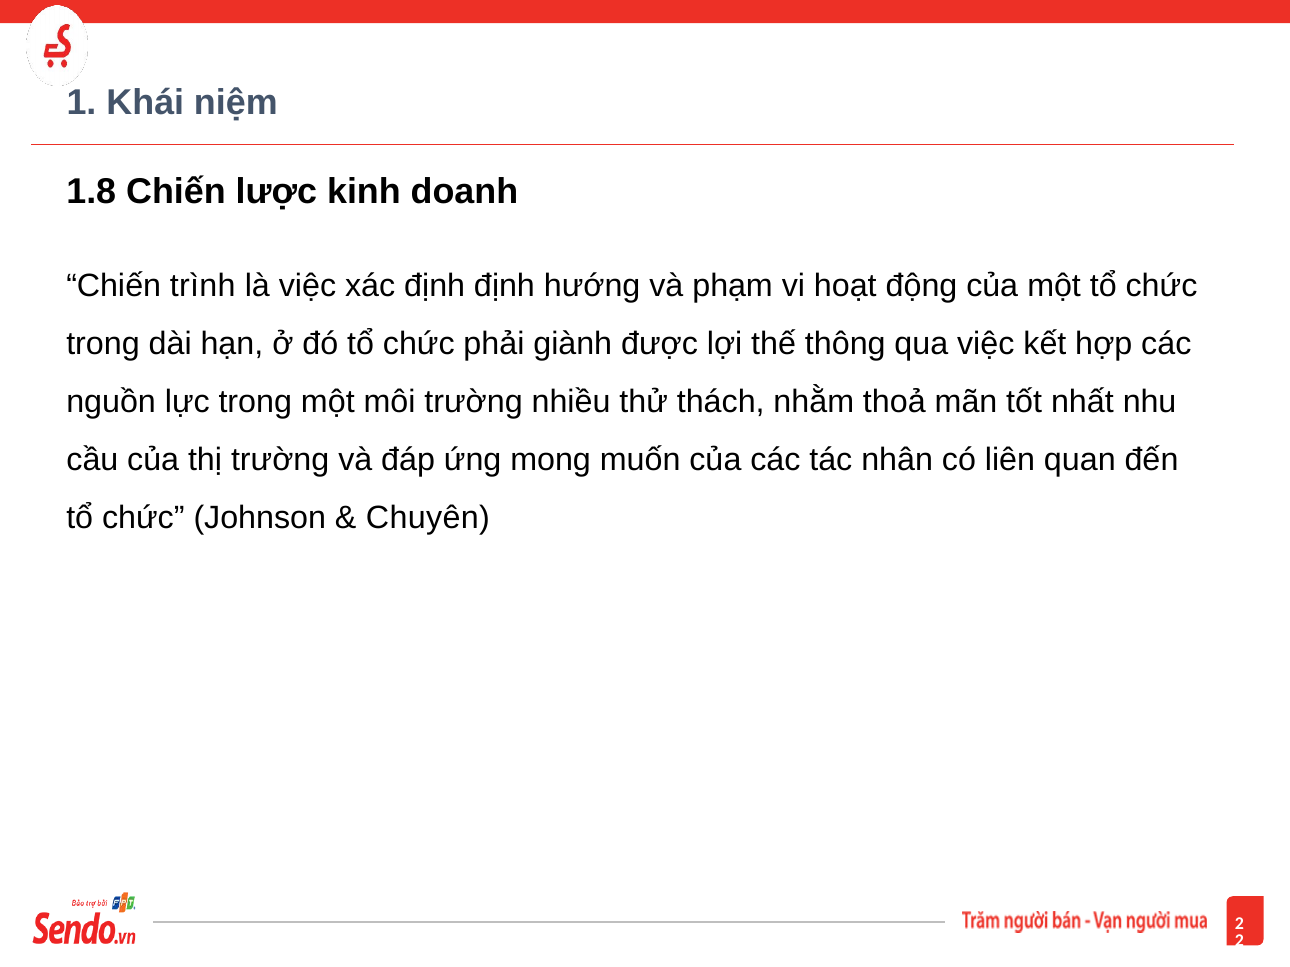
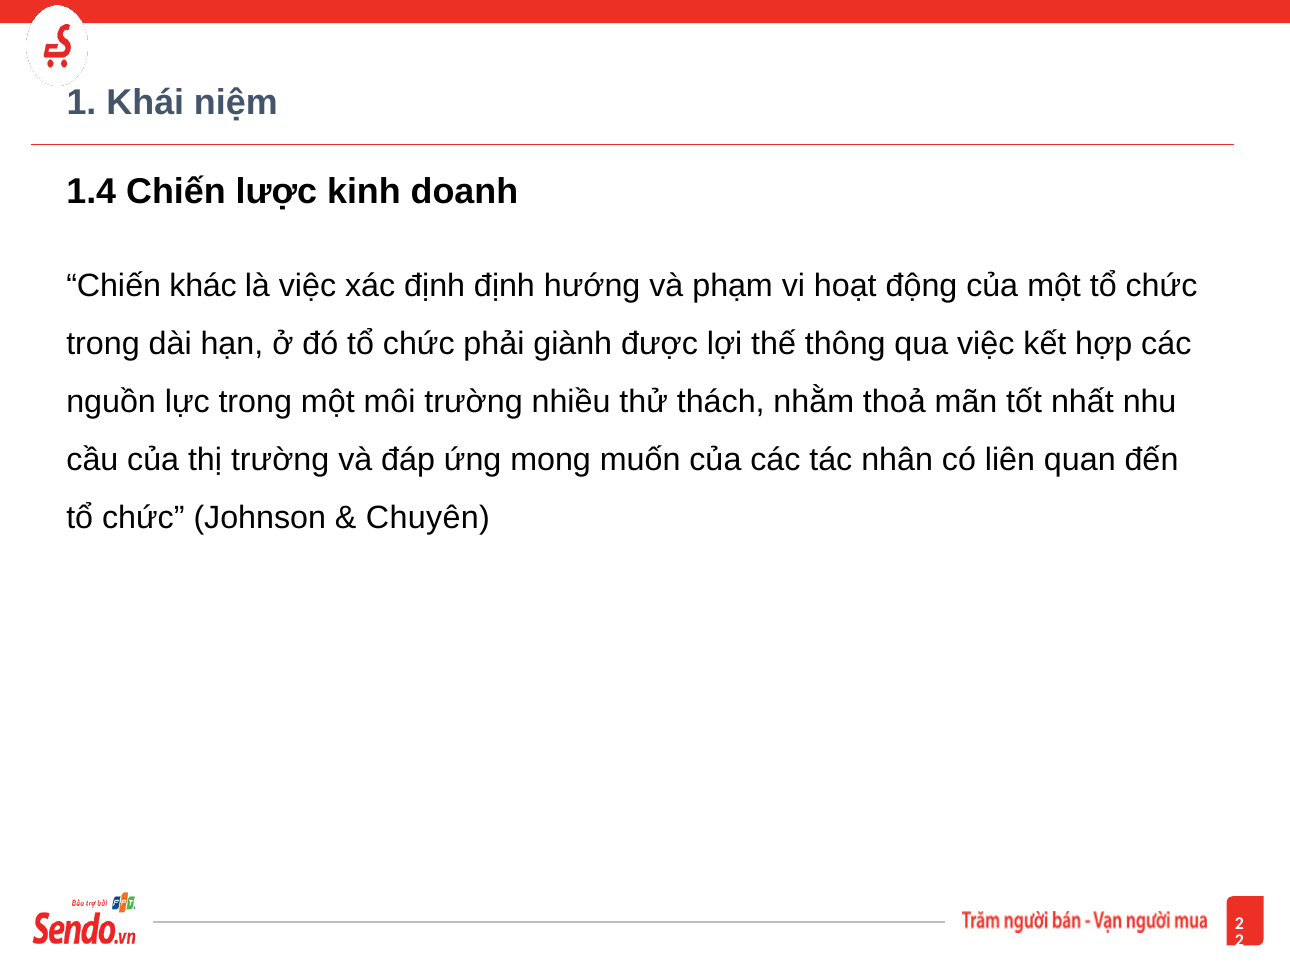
1.8: 1.8 -> 1.4
trình: trình -> khác
